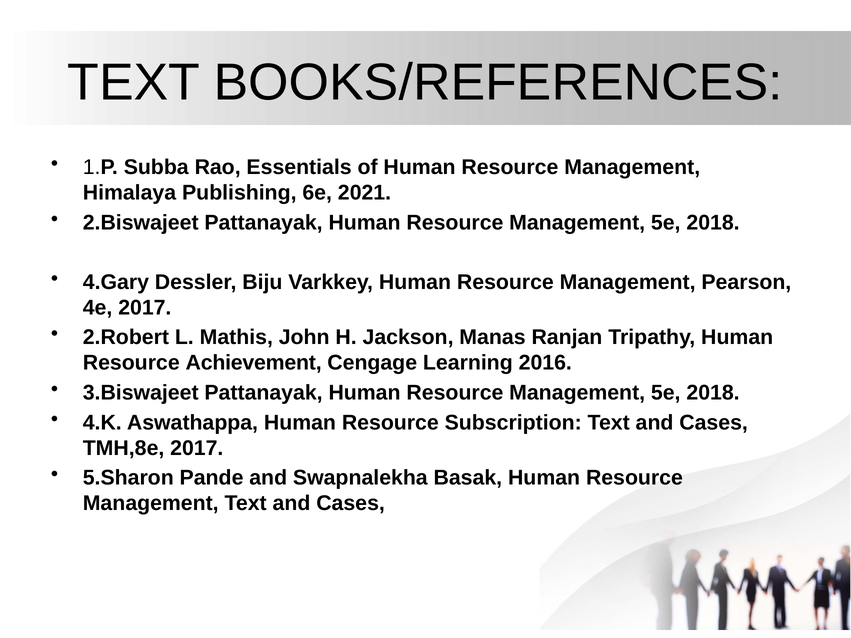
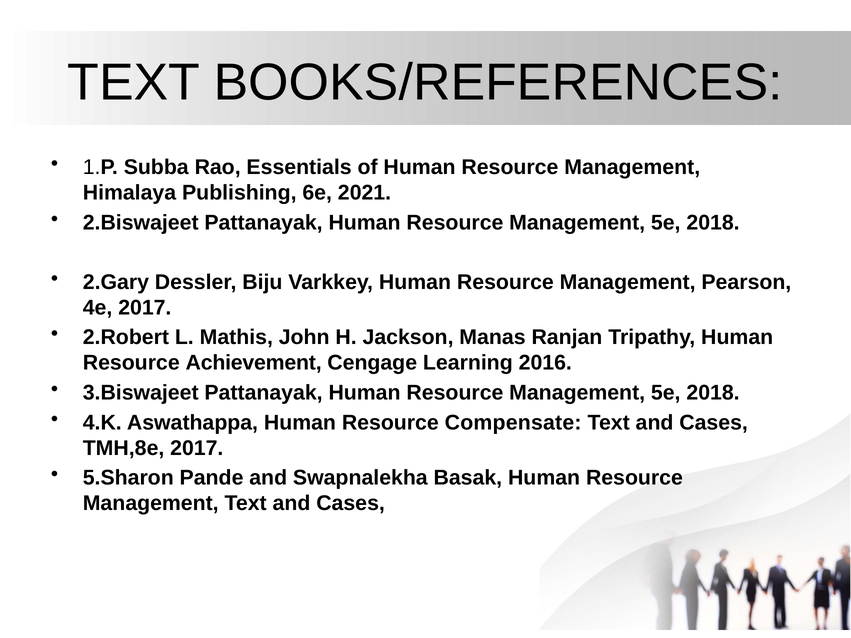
4.Gary: 4.Gary -> 2.Gary
Subscription: Subscription -> Compensate
